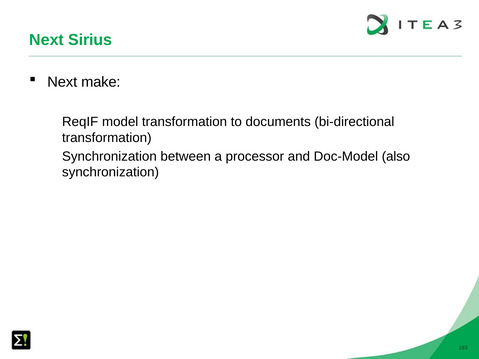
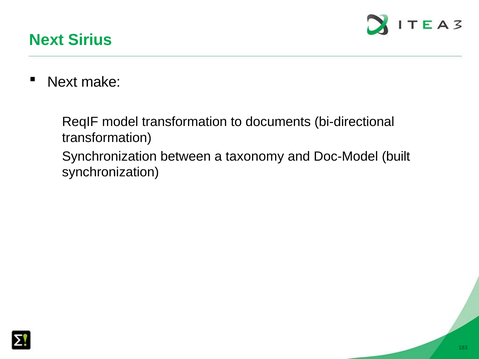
processor: processor -> taxonomy
also: also -> built
